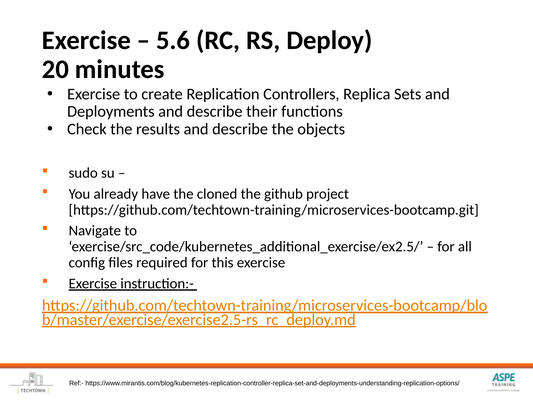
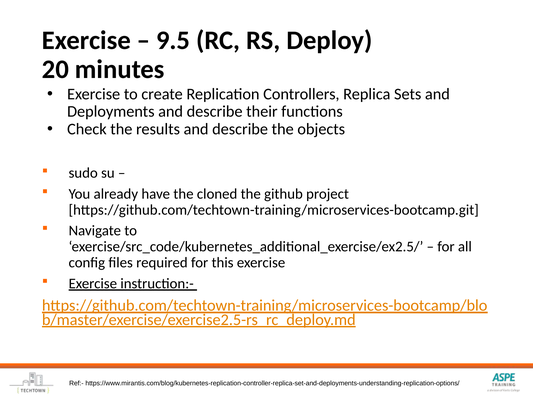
5.6: 5.6 -> 9.5
